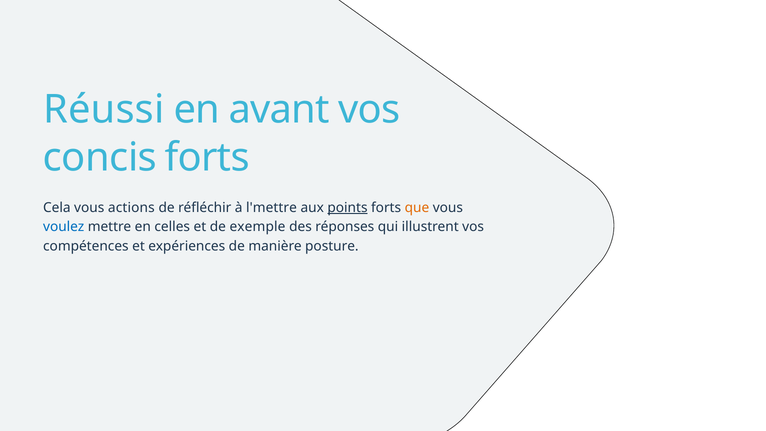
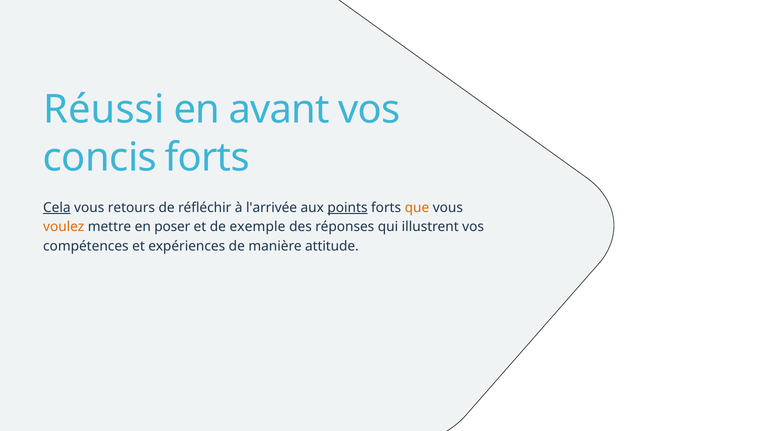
Cela underline: none -> present
actions: actions -> retours
l'mettre: l'mettre -> l'arrivée
voulez colour: blue -> orange
celles: celles -> poser
posture: posture -> attitude
